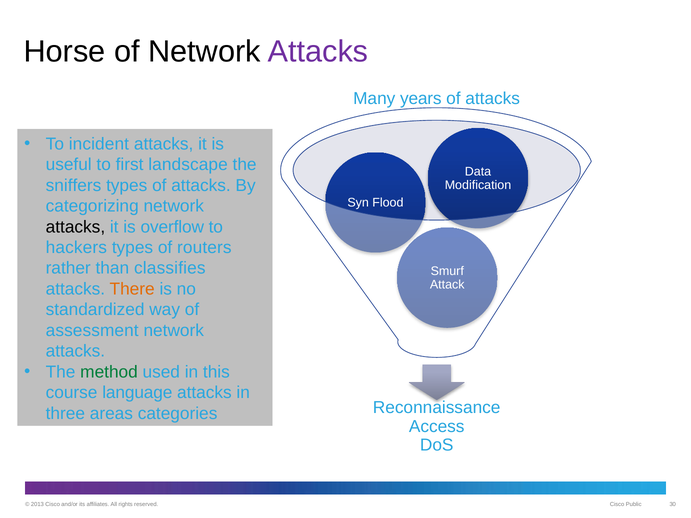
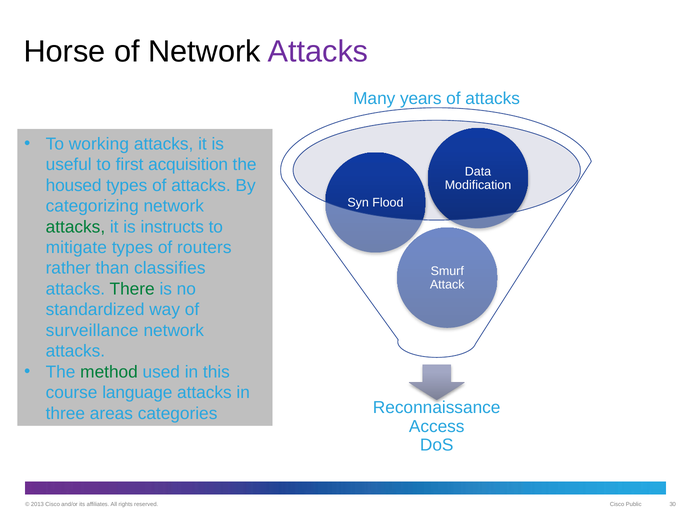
incident: incident -> working
landscape: landscape -> acquisition
sniffers: sniffers -> housed
attacks at (75, 227) colour: black -> green
overflow: overflow -> instructs
hackers: hackers -> mitigate
There colour: orange -> green
assessment: assessment -> surveillance
